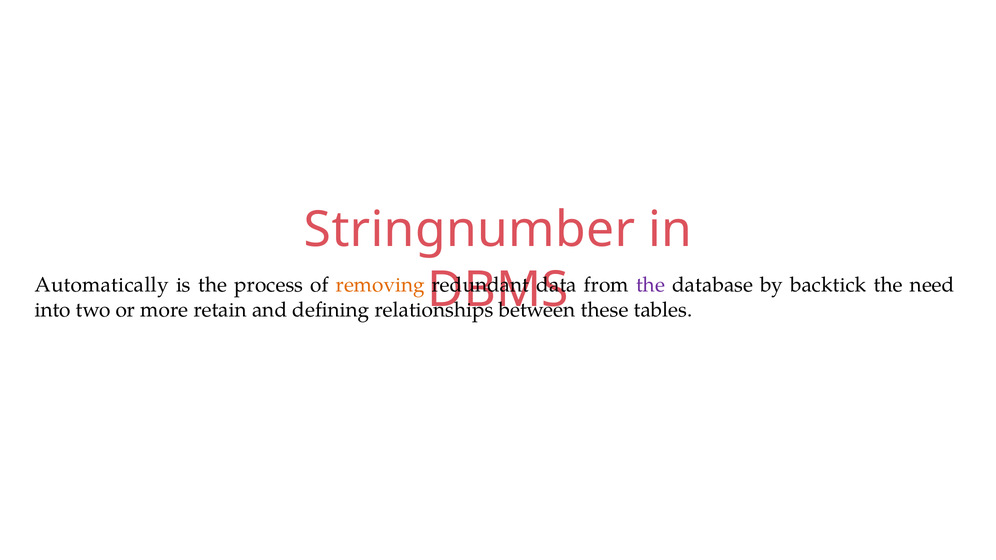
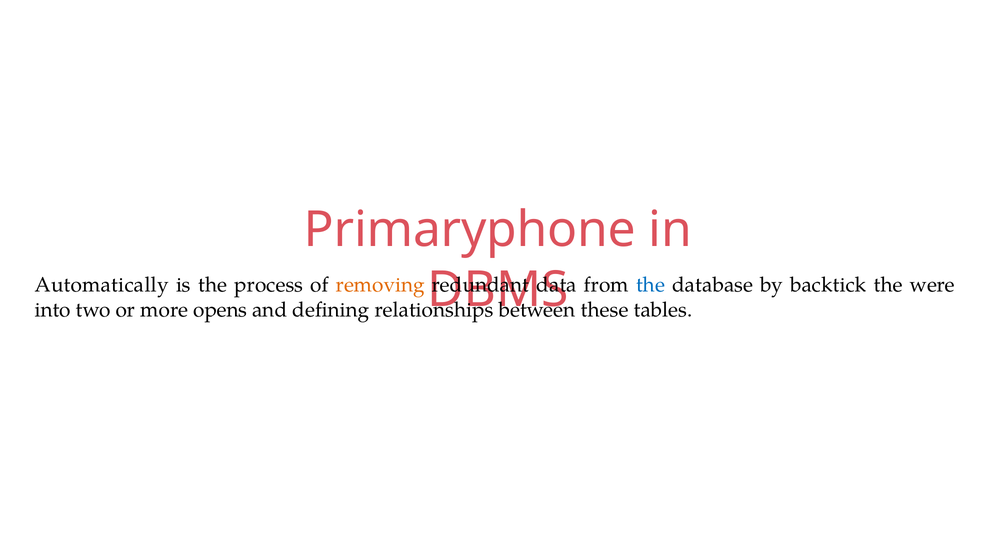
Stringnumber: Stringnumber -> Primaryphone
the at (651, 285) colour: purple -> blue
need: need -> were
retain: retain -> opens
